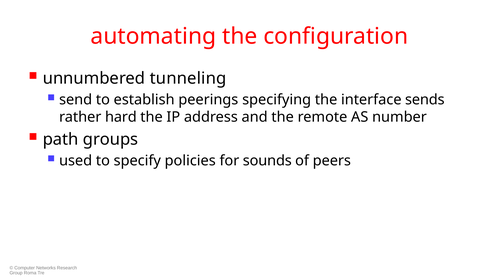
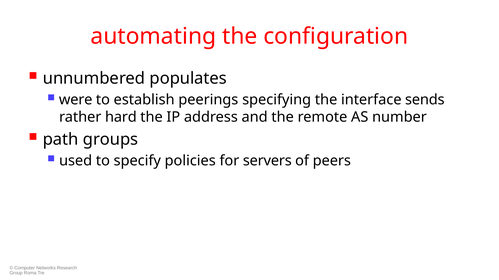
tunneling: tunneling -> populates
send: send -> were
sounds: sounds -> servers
